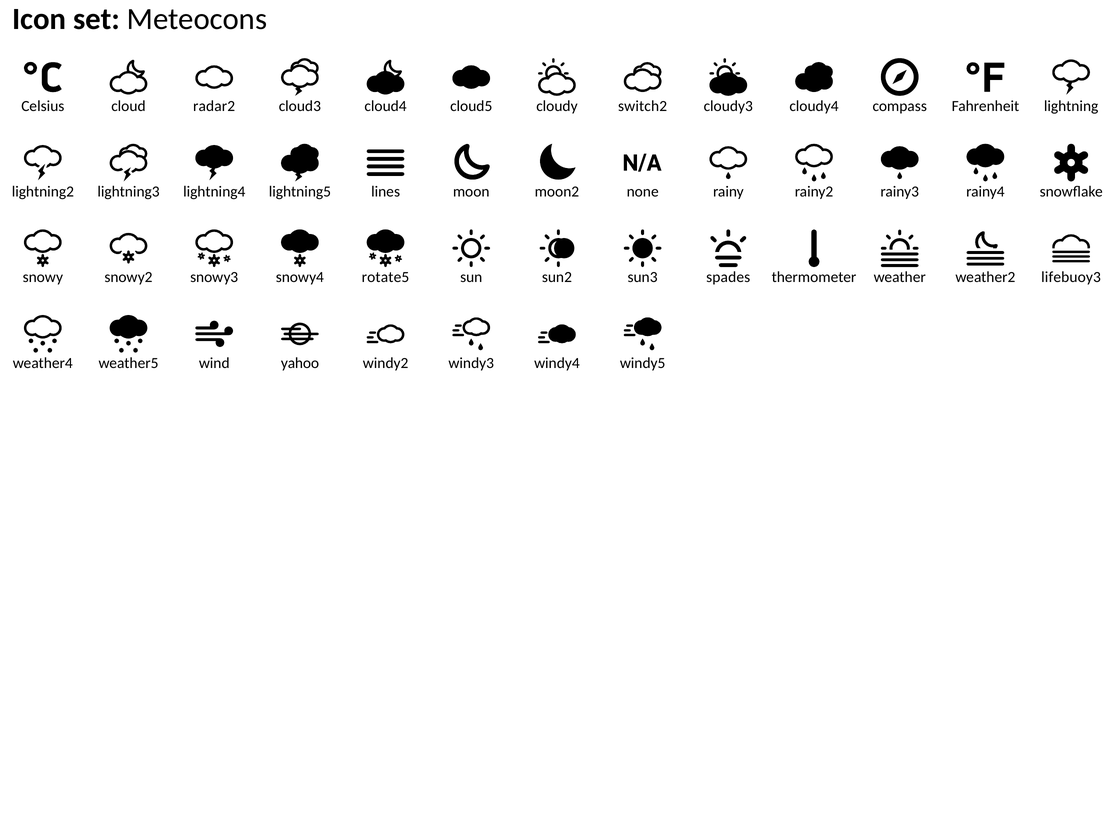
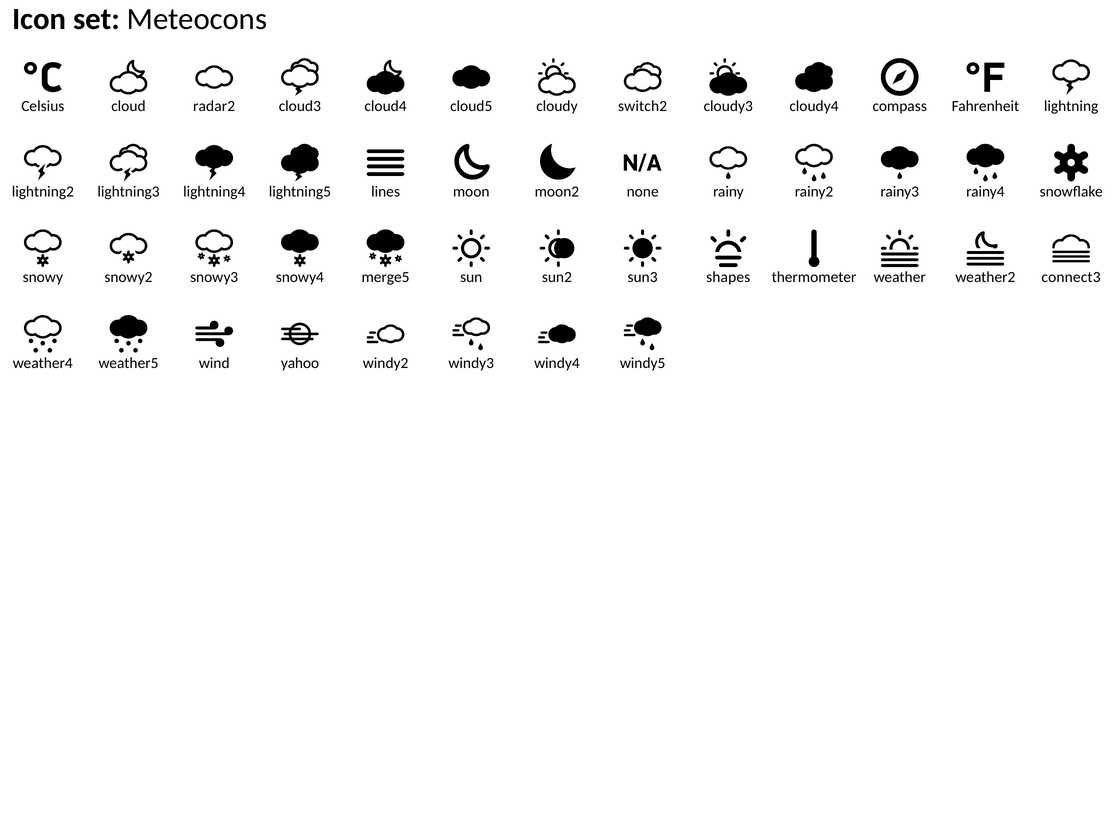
rotate5: rotate5 -> merge5
spades: spades -> shapes
lifebuoy3: lifebuoy3 -> connect3
